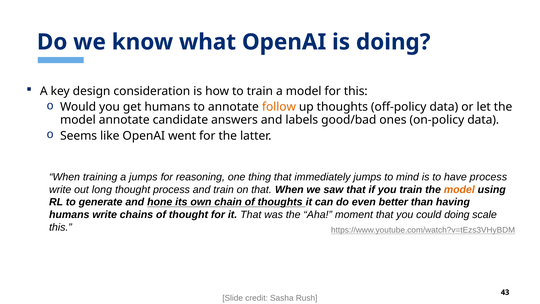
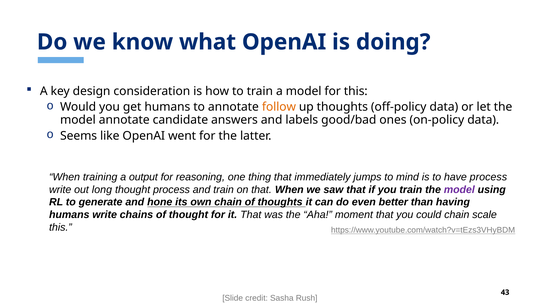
a jumps: jumps -> output
model at (459, 189) colour: orange -> purple
could doing: doing -> chain
